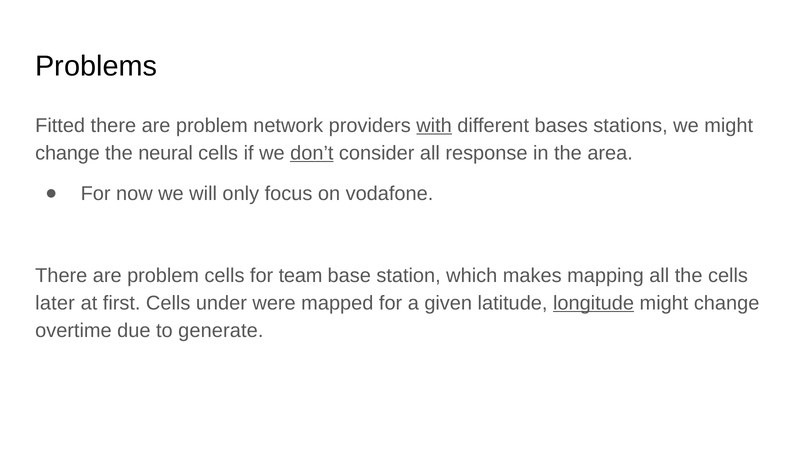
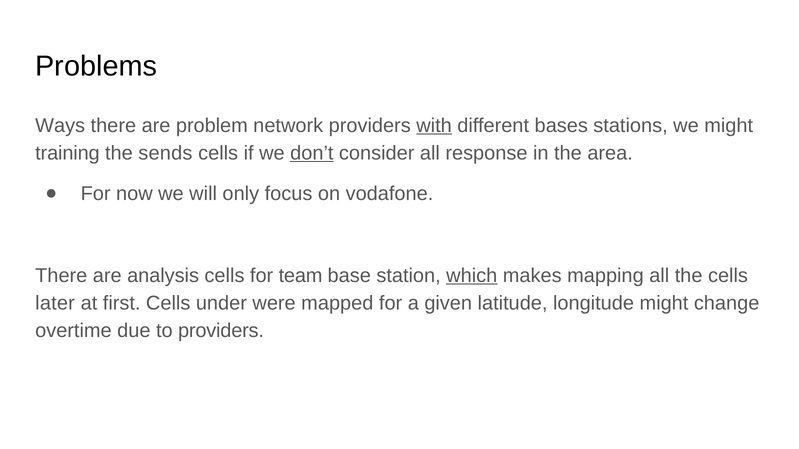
Fitted: Fitted -> Ways
change at (67, 153): change -> training
neural: neural -> sends
problem at (163, 276): problem -> analysis
which underline: none -> present
longitude underline: present -> none
to generate: generate -> providers
